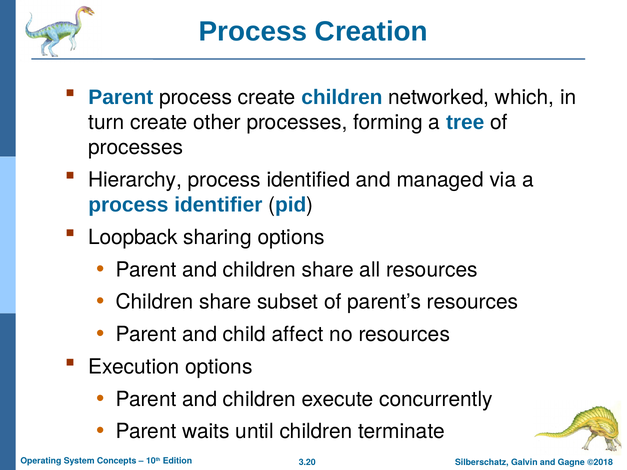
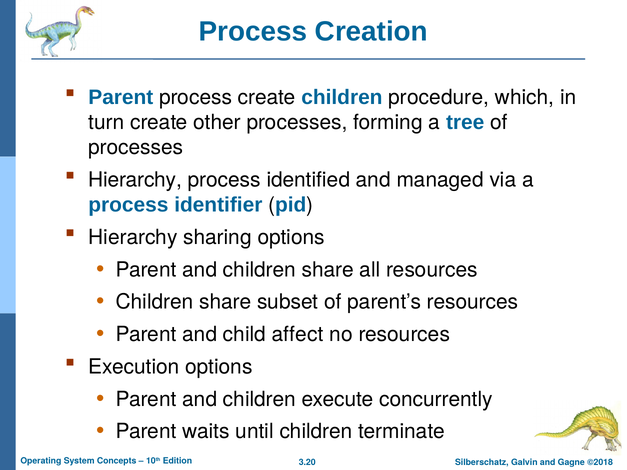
networked: networked -> procedure
Loopback at (133, 237): Loopback -> Hierarchy
